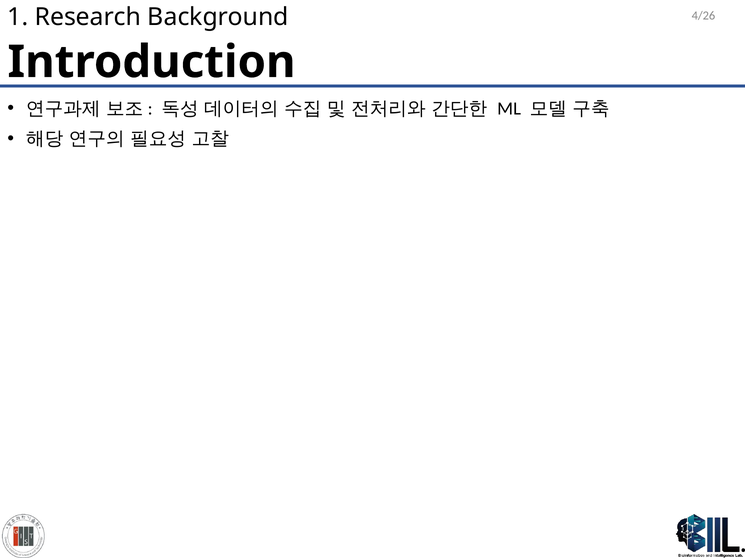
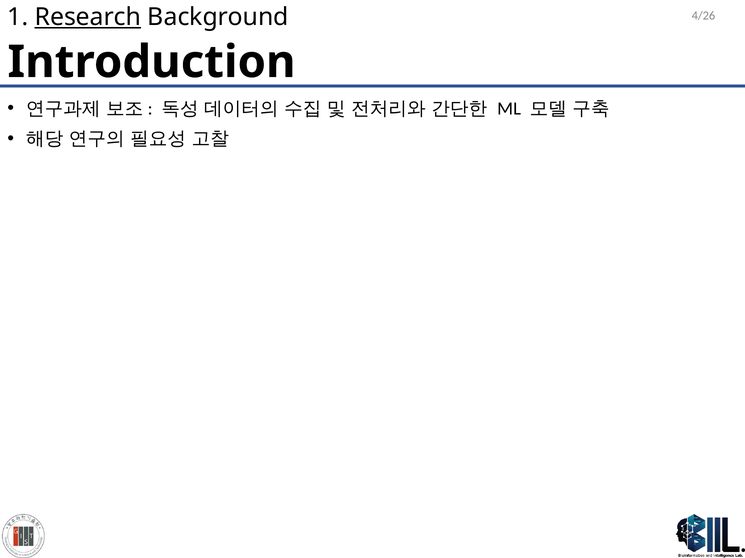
Research underline: none -> present
